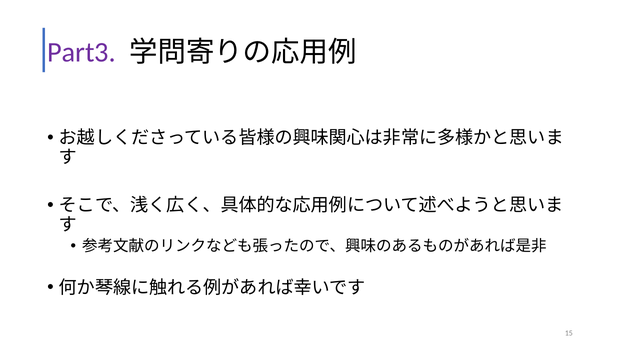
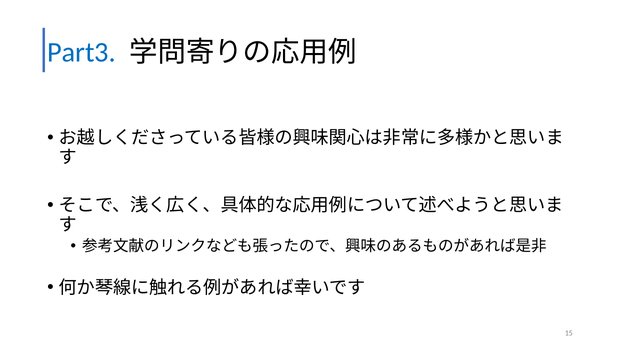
Part3 colour: purple -> blue
